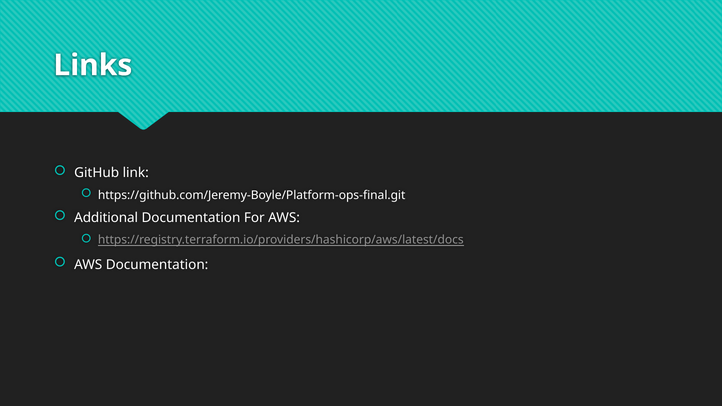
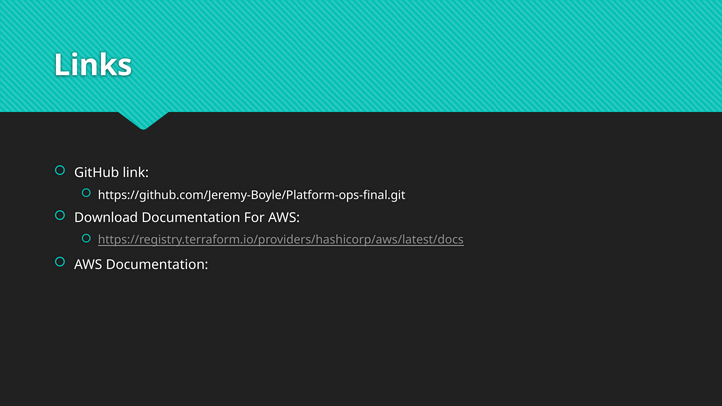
Additional: Additional -> Download
